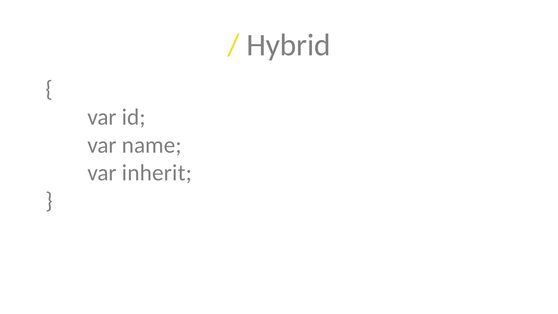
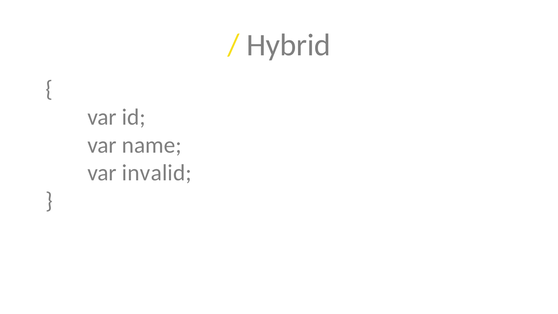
inherit: inherit -> invalid
